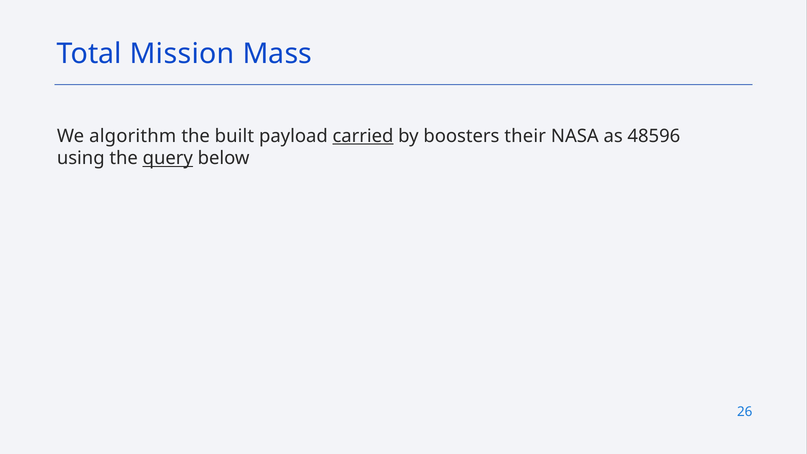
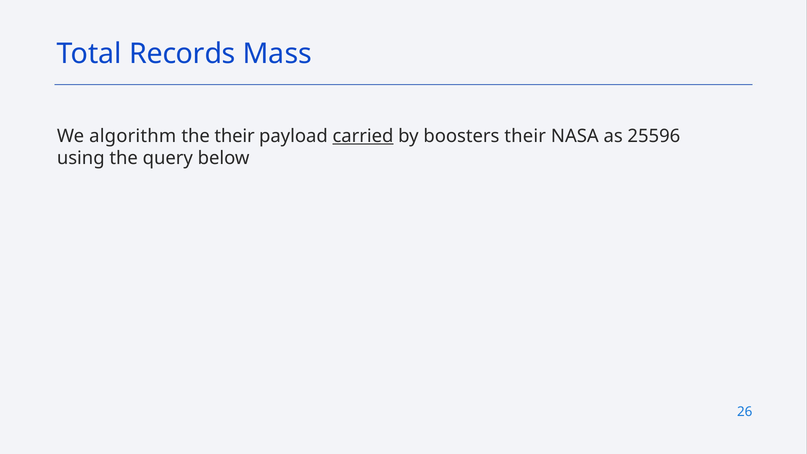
Mission: Mission -> Records
the built: built -> their
48596: 48596 -> 25596
query underline: present -> none
